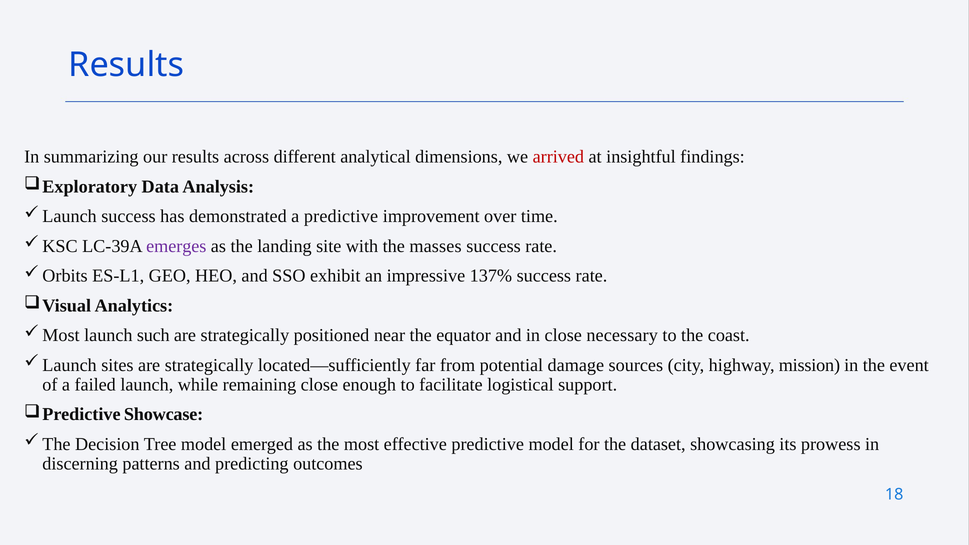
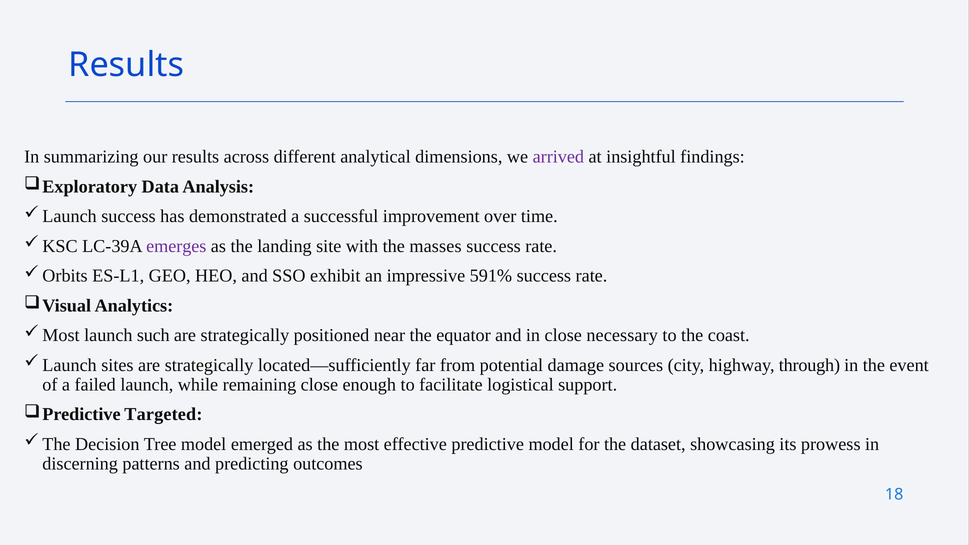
arrived colour: red -> purple
a predictive: predictive -> successful
137%: 137% -> 591%
mission: mission -> through
Showcase: Showcase -> Targeted
